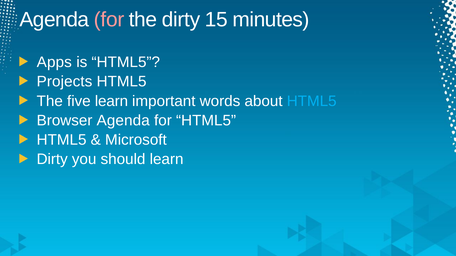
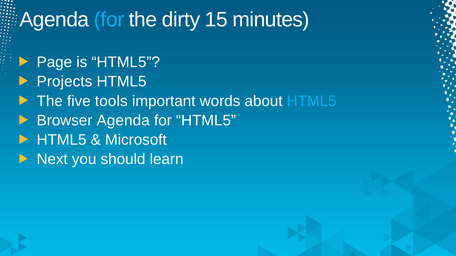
for at (109, 20) colour: pink -> light blue
Apps: Apps -> Page
five learn: learn -> tools
Dirty at (52, 160): Dirty -> Next
